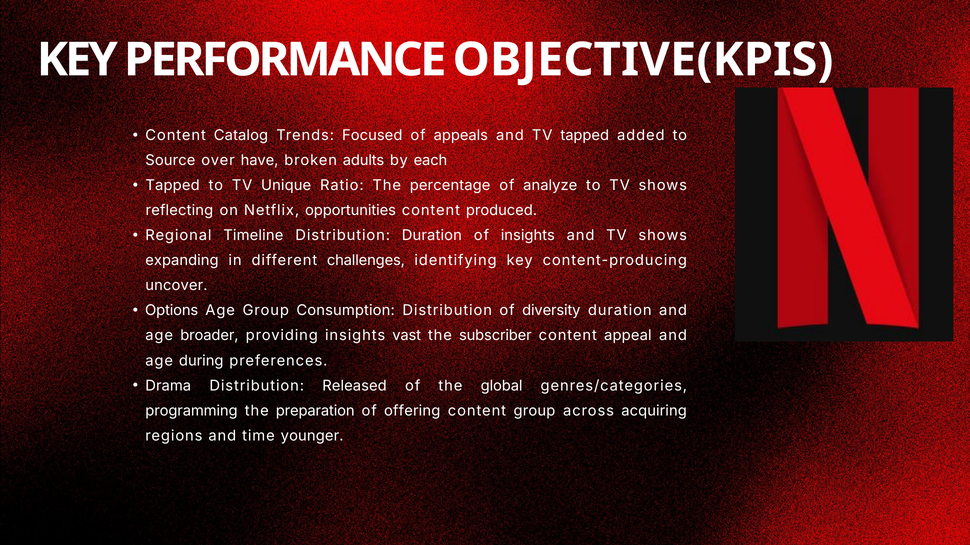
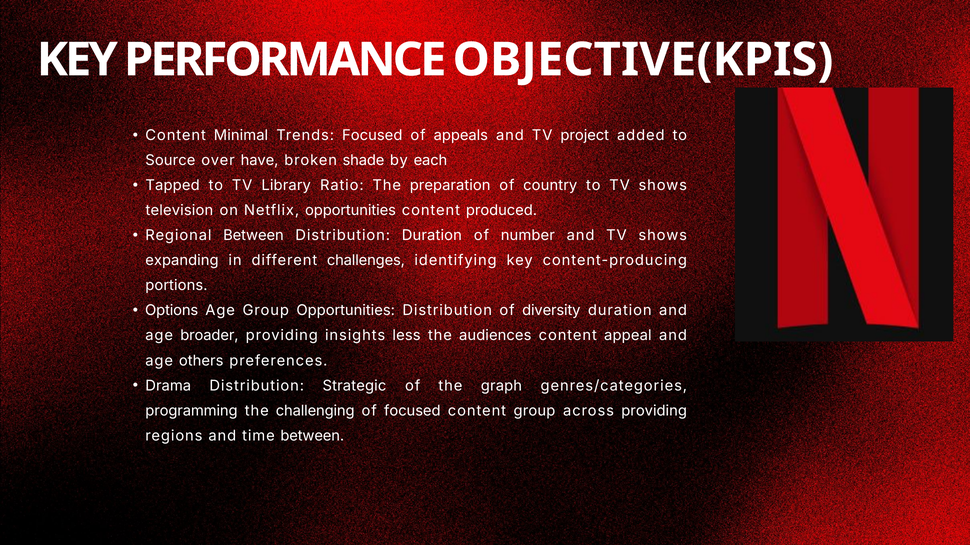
Catalog: Catalog -> Minimal
TV tapped: tapped -> project
adults: adults -> shade
Unique: Unique -> Library
percentage: percentage -> preparation
analyze: analyze -> country
reflecting: reflecting -> television
Regional Timeline: Timeline -> Between
of insights: insights -> number
uncover: uncover -> portions
Group Consumption: Consumption -> Opportunities
vast: vast -> less
subscriber: subscriber -> audiences
during: during -> others
Released: Released -> Strategic
global: global -> graph
preparation: preparation -> challenging
of offering: offering -> focused
across acquiring: acquiring -> providing
time younger: younger -> between
